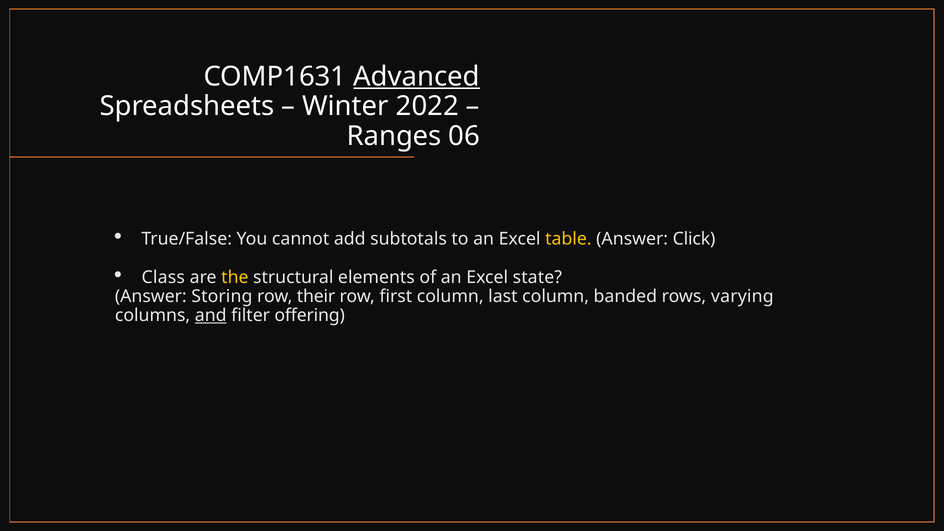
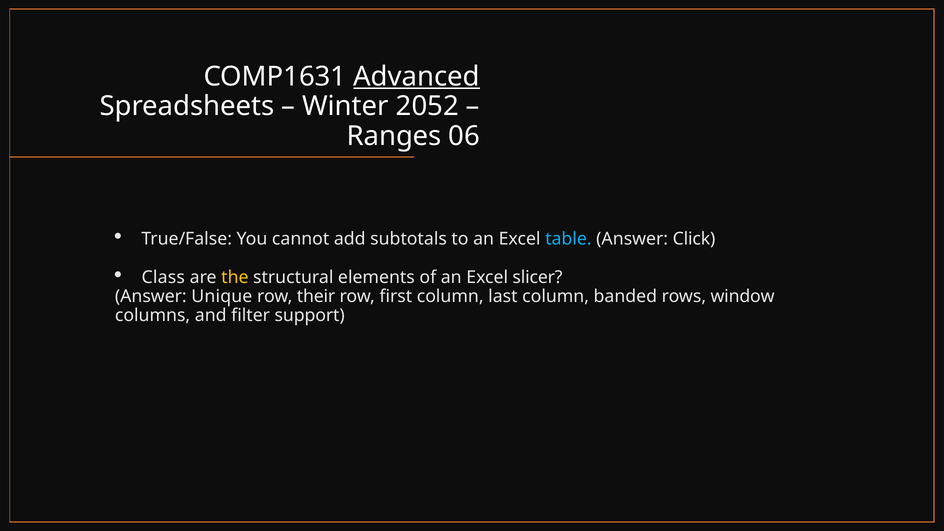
2022: 2022 -> 2052
table colour: yellow -> light blue
state: state -> slicer
Storing: Storing -> Unique
varying: varying -> window
and underline: present -> none
offering: offering -> support
